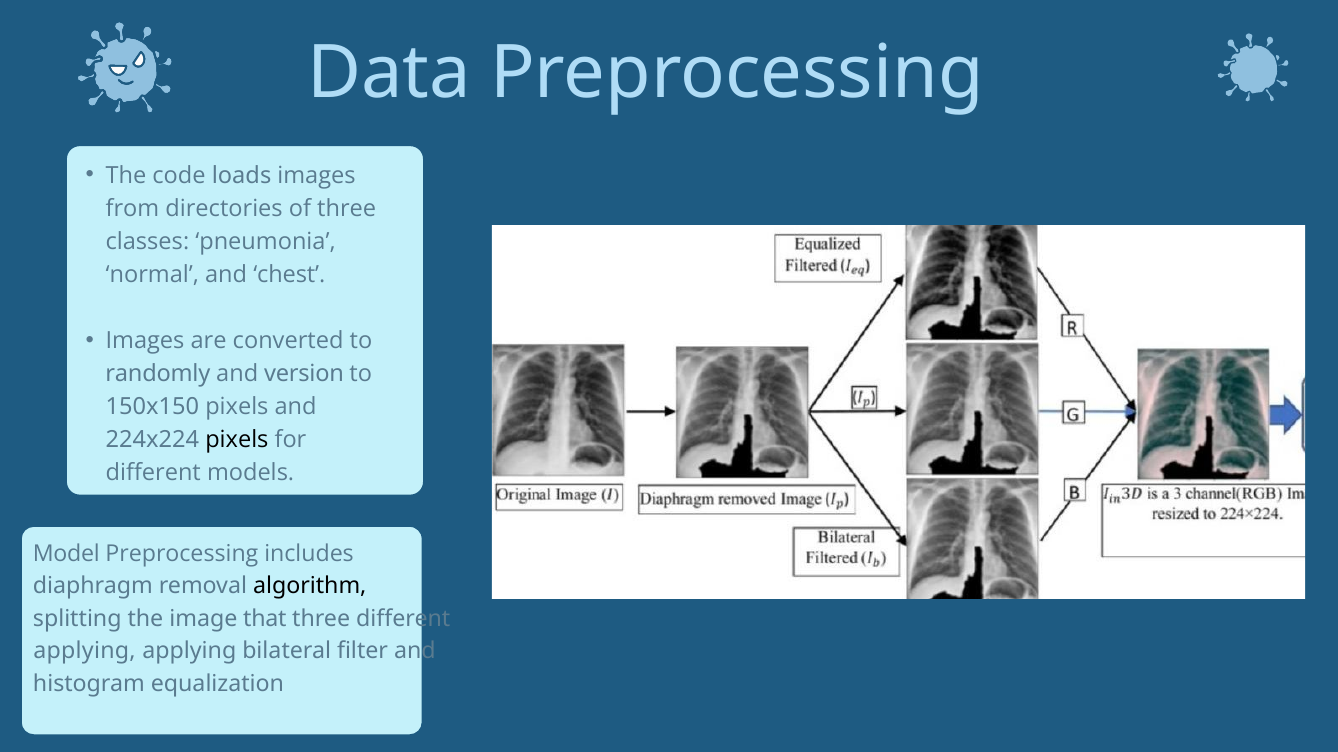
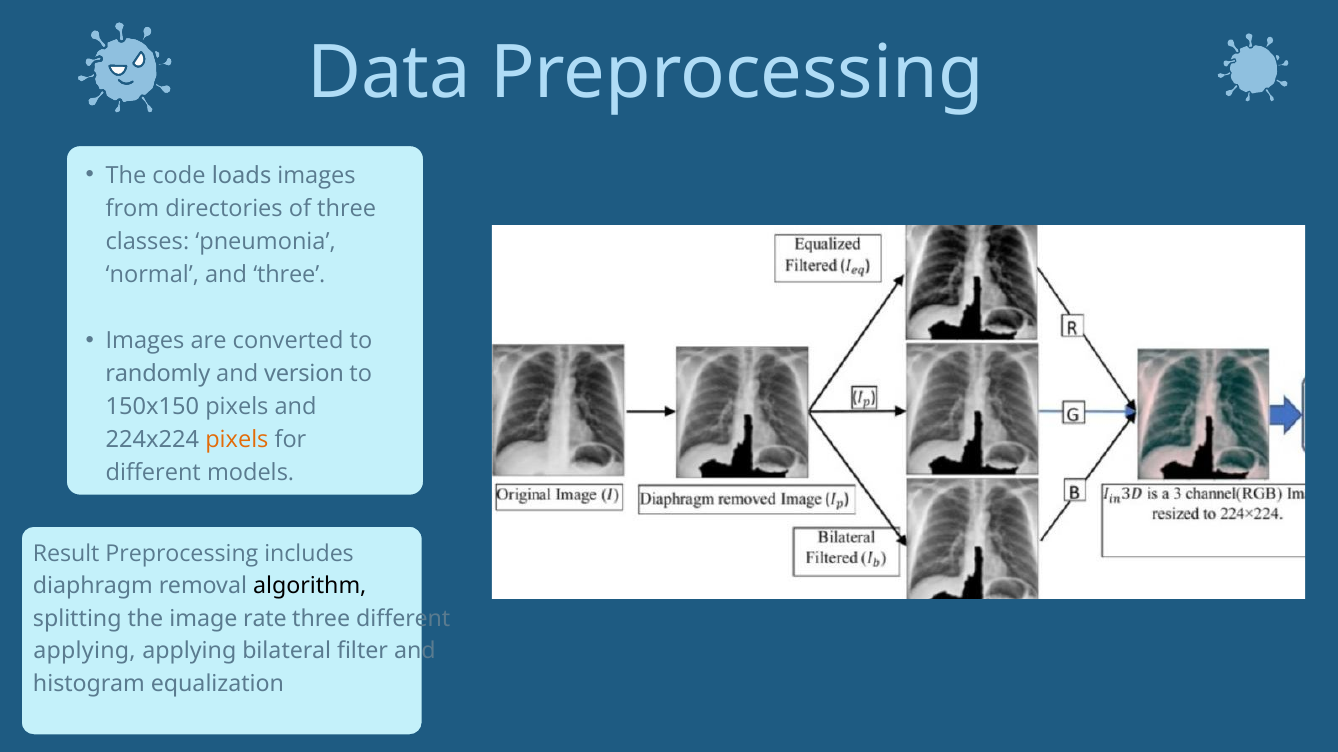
and chest: chest -> three
pixels at (237, 440) colour: black -> orange
Model: Model -> Result
that: that -> rate
